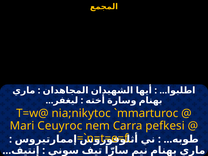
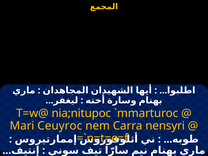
nia;nikytoc: nia;nikytoc -> nia;nitupoc
pefkesi: pefkesi -> nensyri
